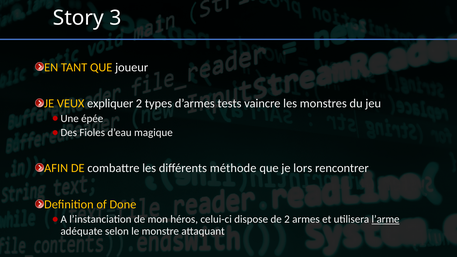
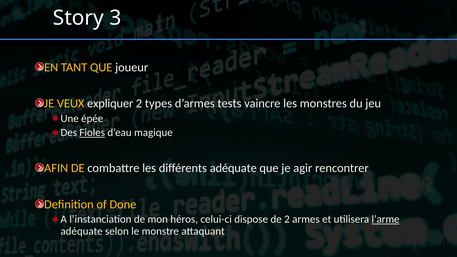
Fioles underline: none -> present
différents méthode: méthode -> adéquate
lors: lors -> agir
